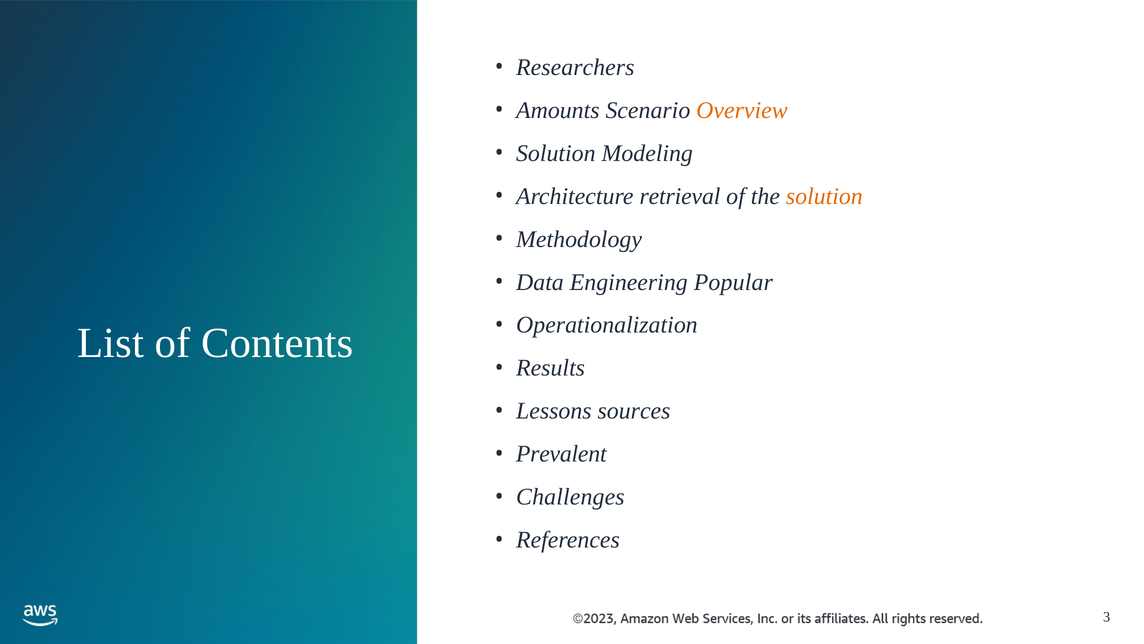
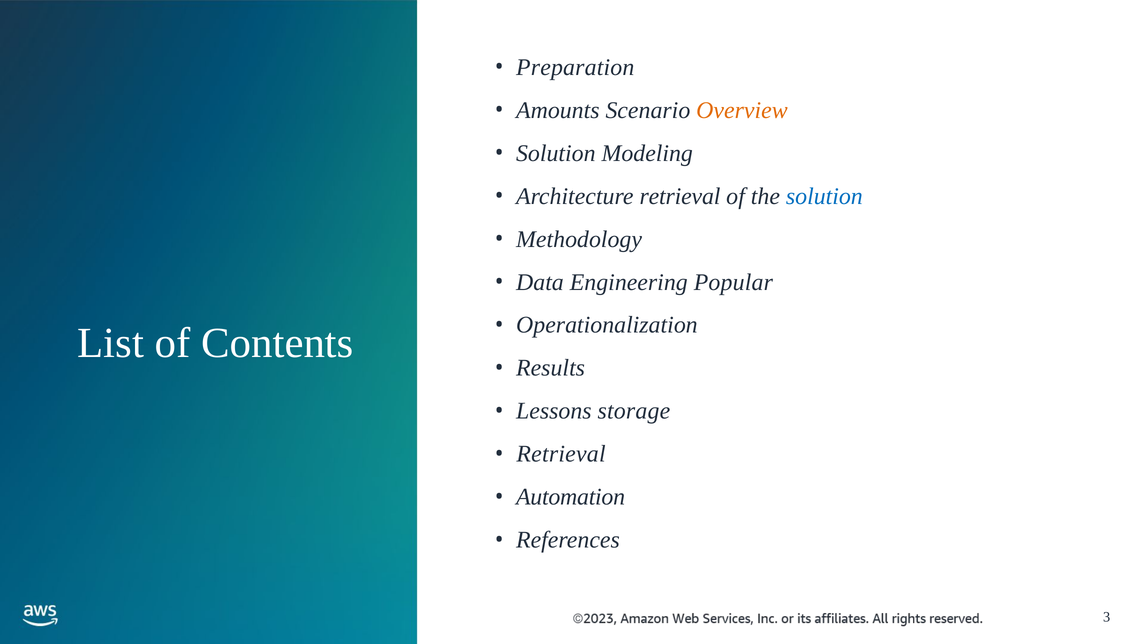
Researchers: Researchers -> Preparation
solution at (824, 196) colour: orange -> blue
sources: sources -> storage
Prevalent at (561, 454): Prevalent -> Retrieval
Challenges: Challenges -> Automation
